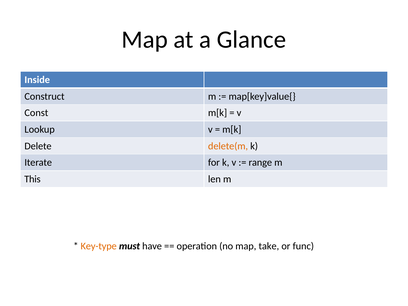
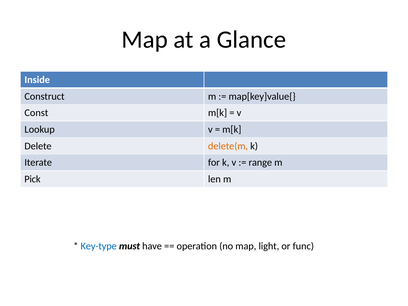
This: This -> Pick
Key-type colour: orange -> blue
take: take -> light
